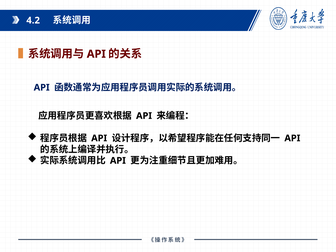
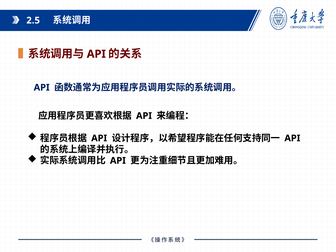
4.2: 4.2 -> 2.5
